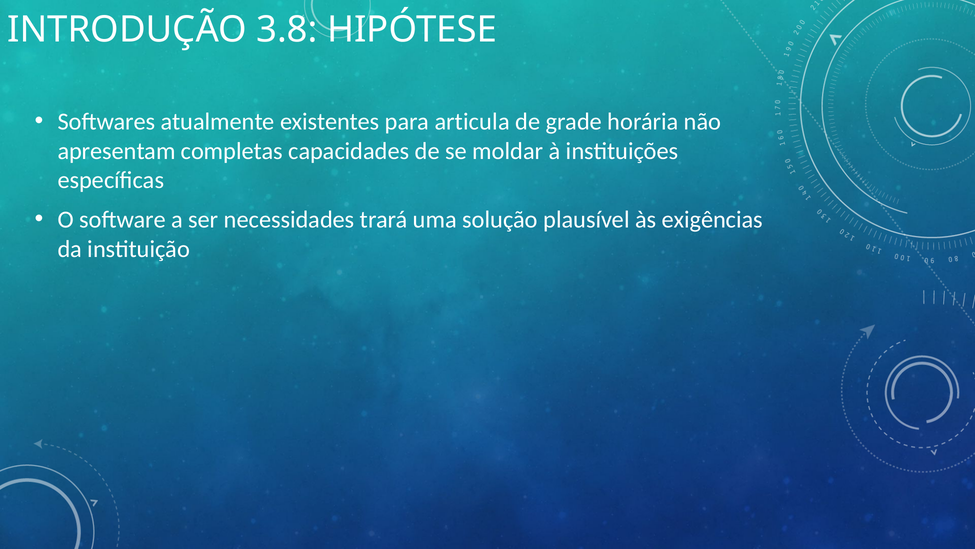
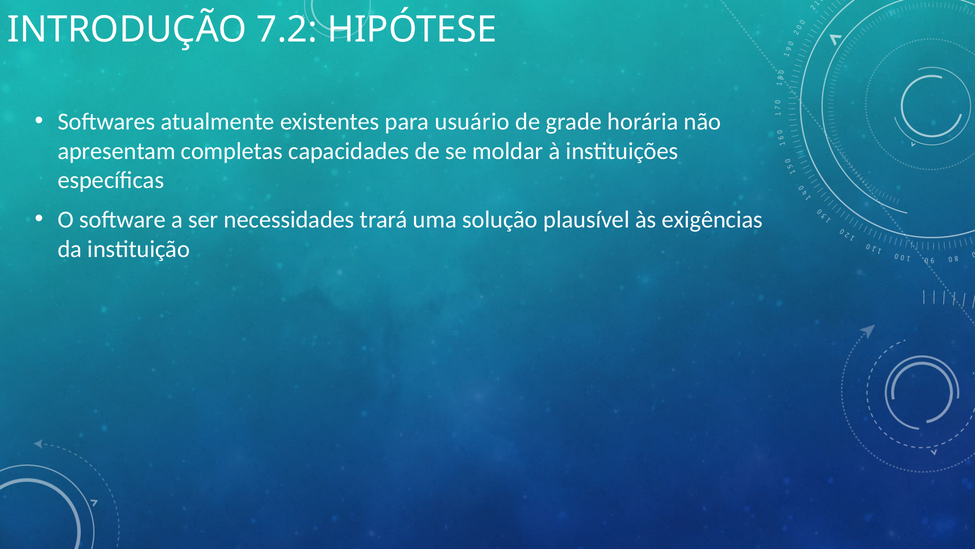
3.8: 3.8 -> 7.2
articula: articula -> usuário
